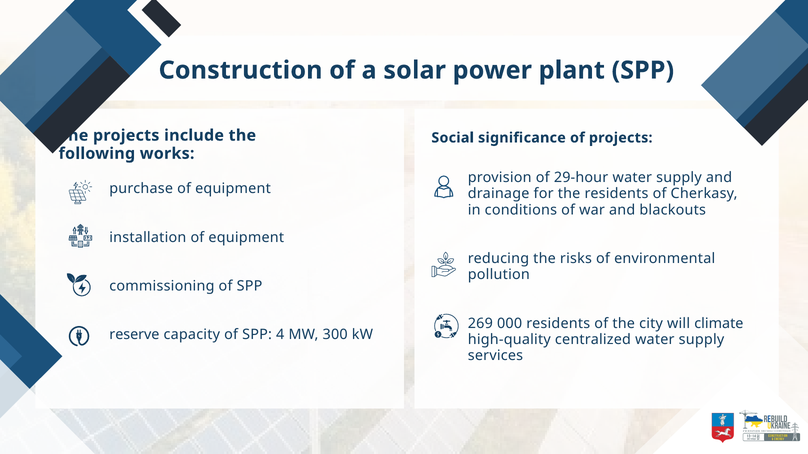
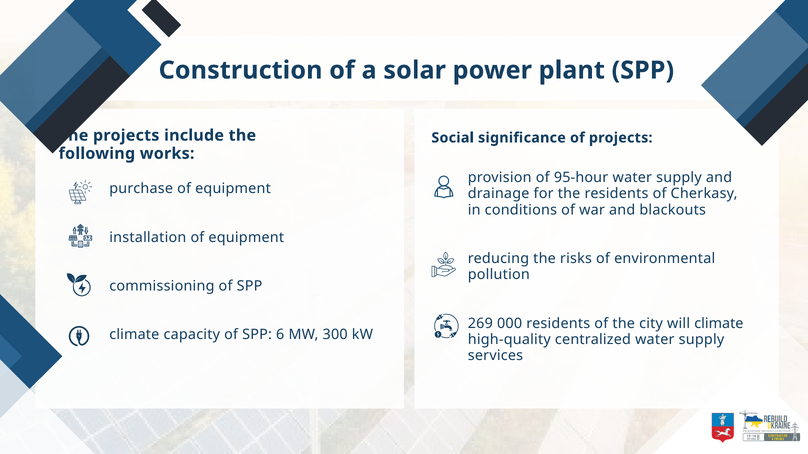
29-hour: 29-hour -> 95-hour
reserve at (134, 335): reserve -> climate
4: 4 -> 6
